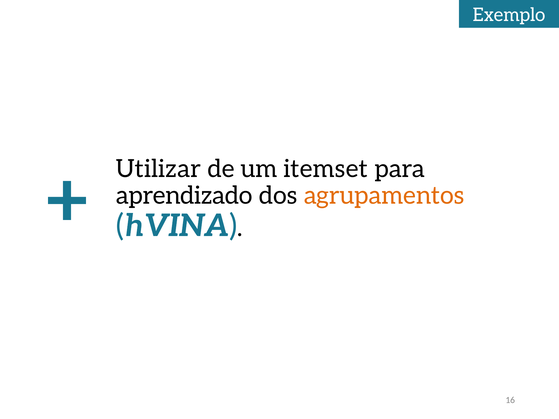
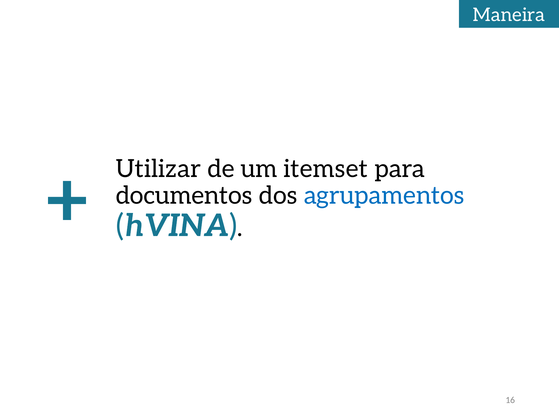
Exemplo: Exemplo -> Maneira
aprendizado: aprendizado -> documentos
agrupamentos colour: orange -> blue
